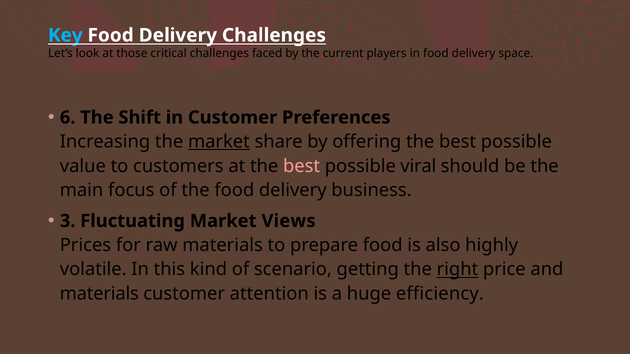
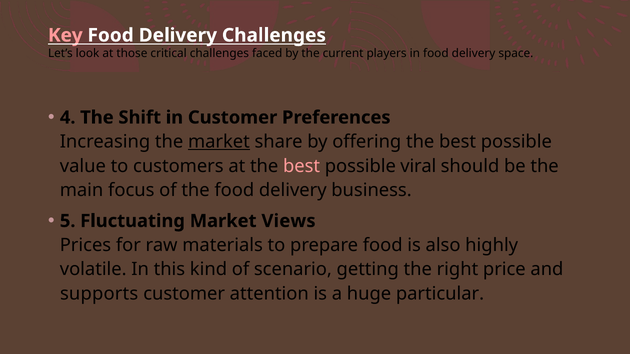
Key colour: light blue -> pink
6: 6 -> 4
3: 3 -> 5
right underline: present -> none
materials at (99, 294): materials -> supports
efficiency: efficiency -> particular
